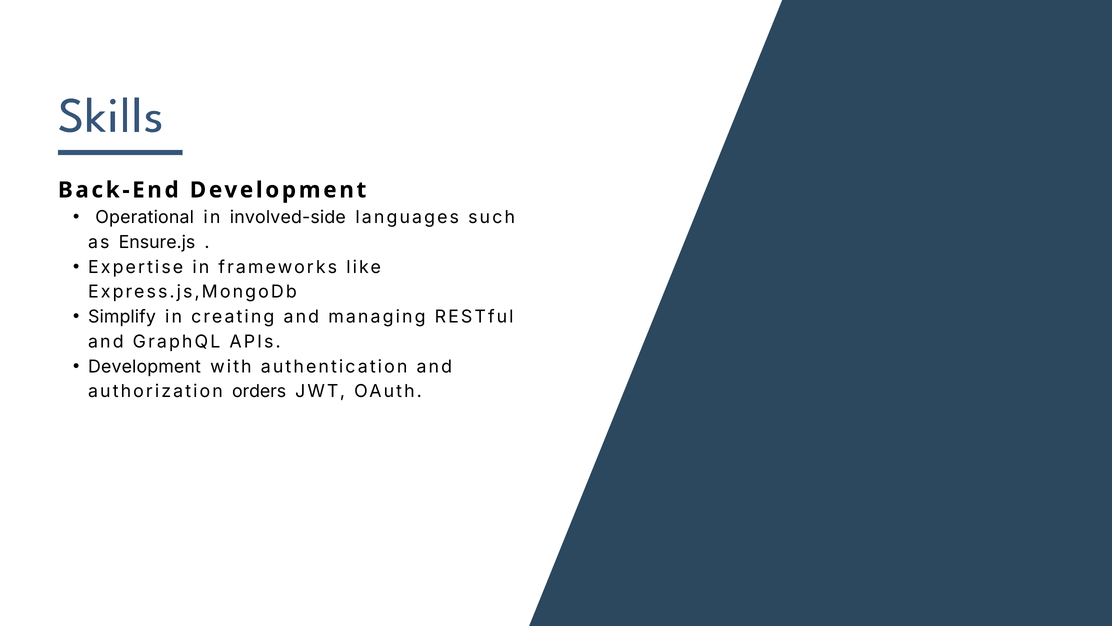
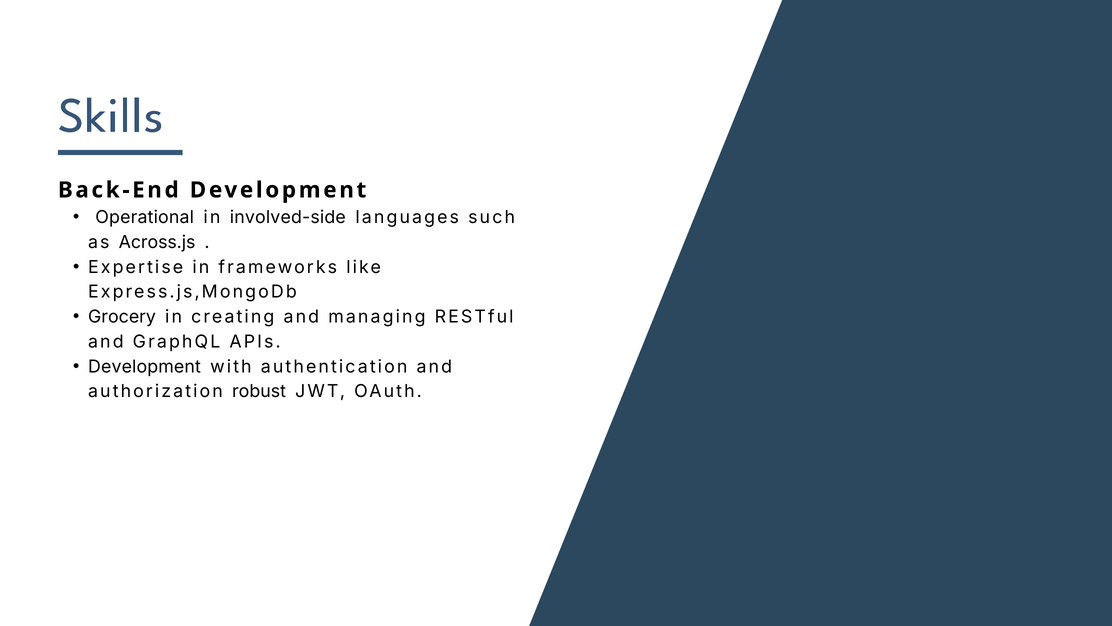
Ensure.js: Ensure.js -> Across.js
Simplify: Simplify -> Grocery
orders: orders -> robust
